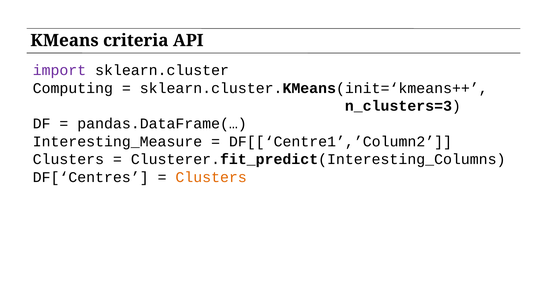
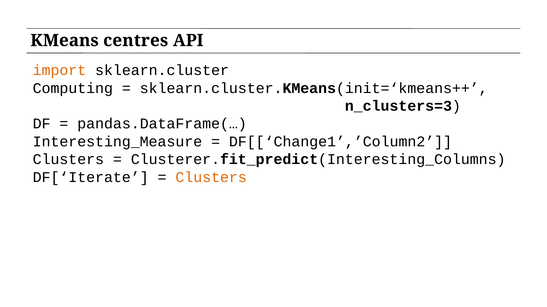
criteria: criteria -> centres
import colour: purple -> orange
DF[[‘Centre1’,’Column2: DF[[‘Centre1’,’Column2 -> DF[[‘Change1’,’Column2
DF[‘Centres: DF[‘Centres -> DF[‘Iterate
